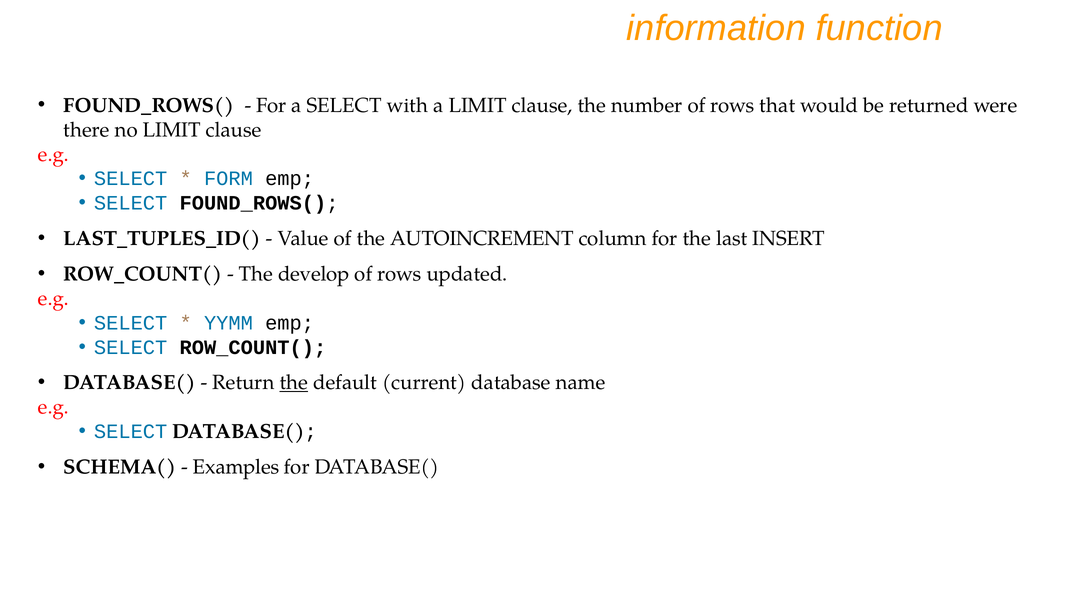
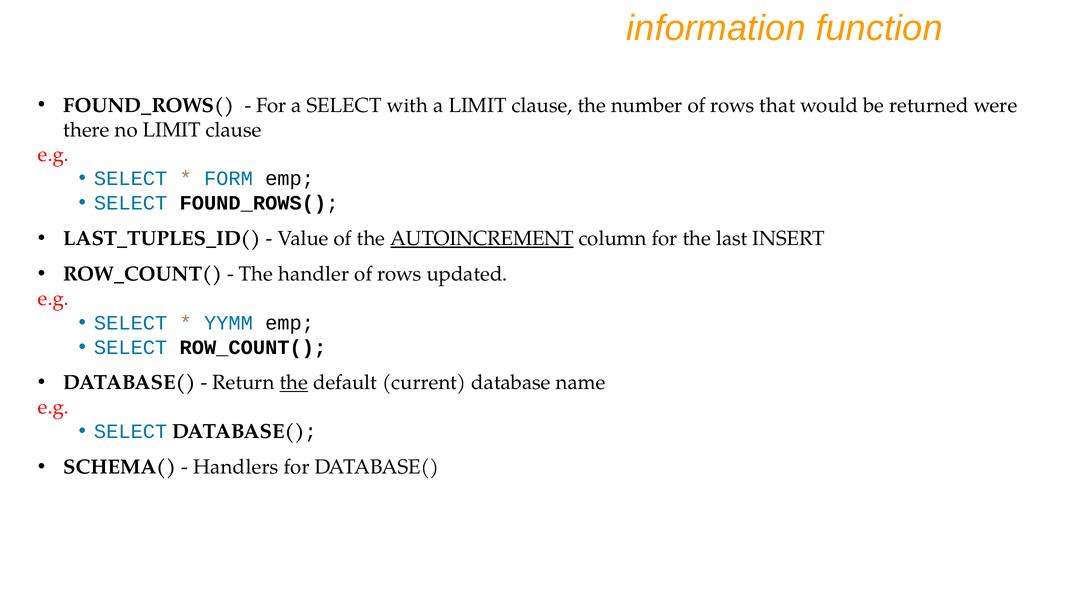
AUTOINCREMENT underline: none -> present
develop: develop -> handler
Examples: Examples -> Handlers
